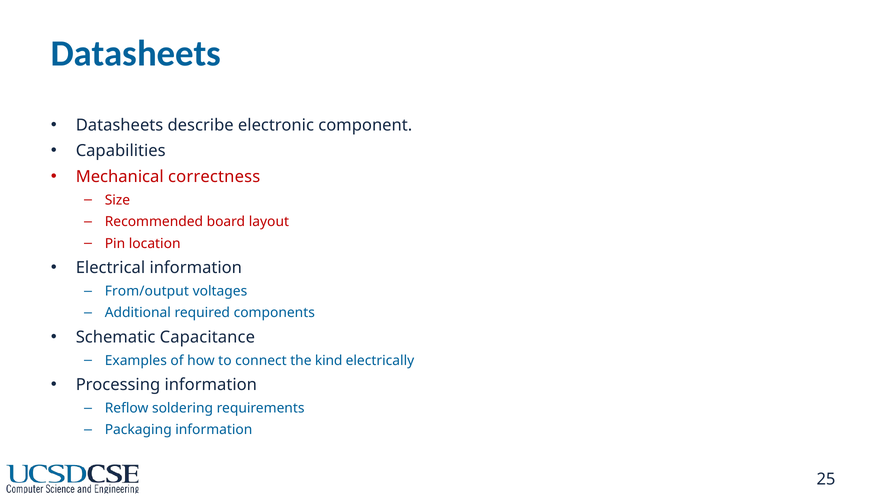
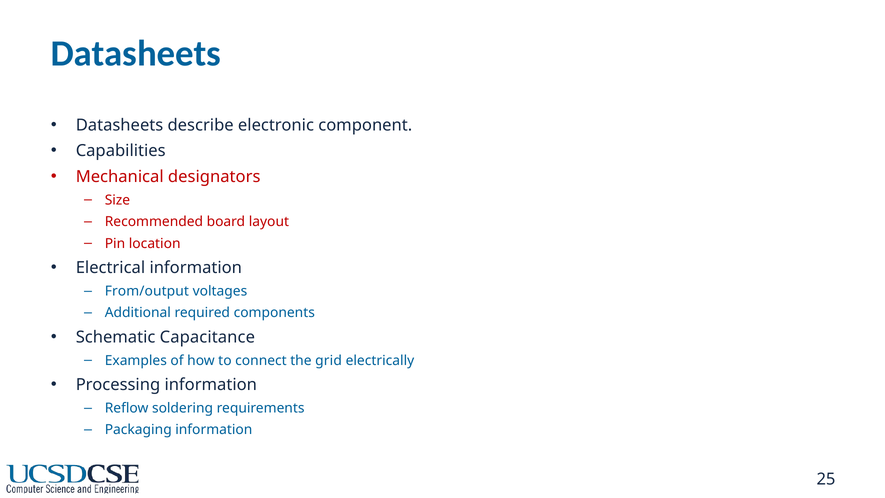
correctness: correctness -> designators
kind: kind -> grid
